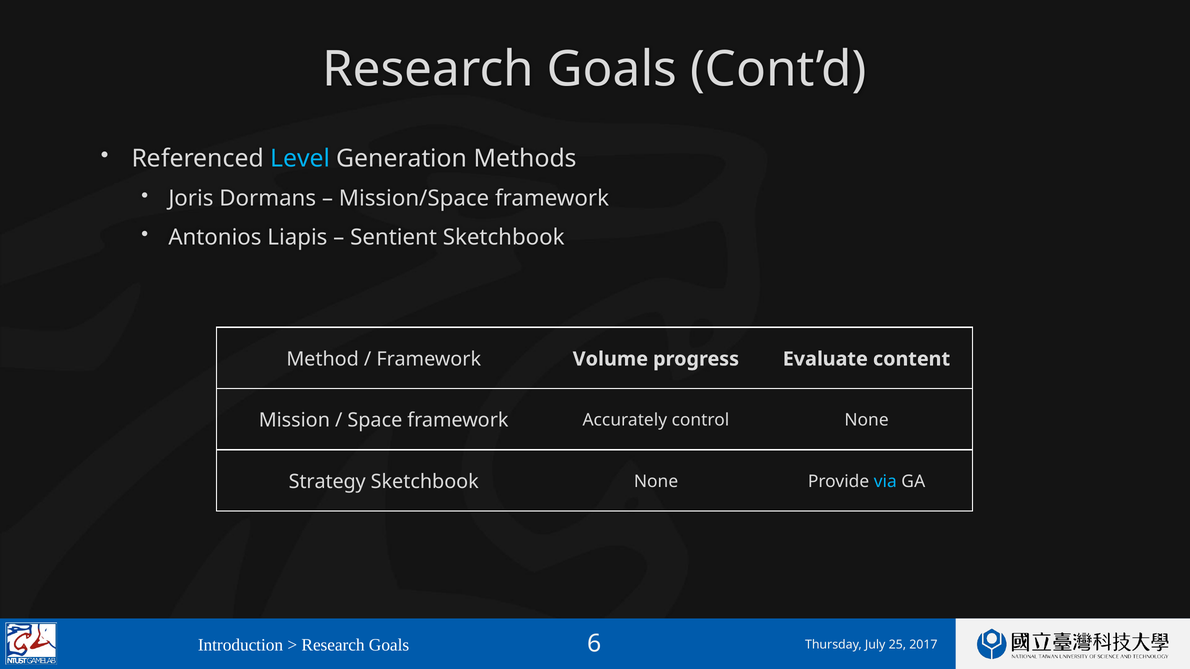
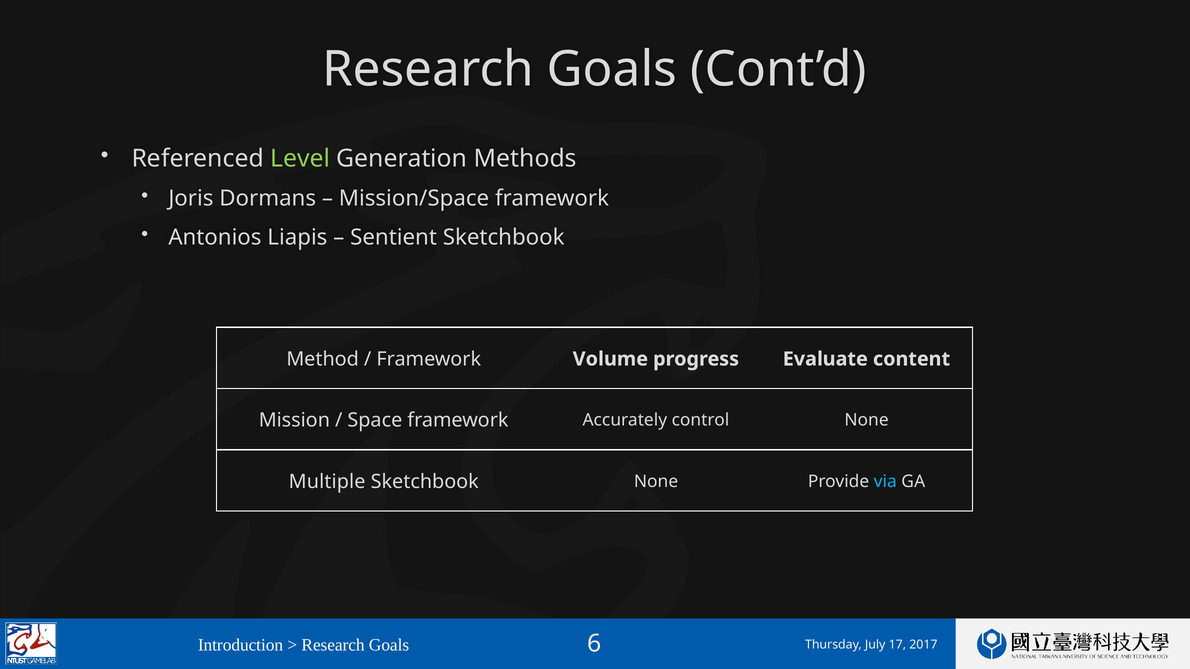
Level colour: light blue -> light green
Strategy: Strategy -> Multiple
25: 25 -> 17
